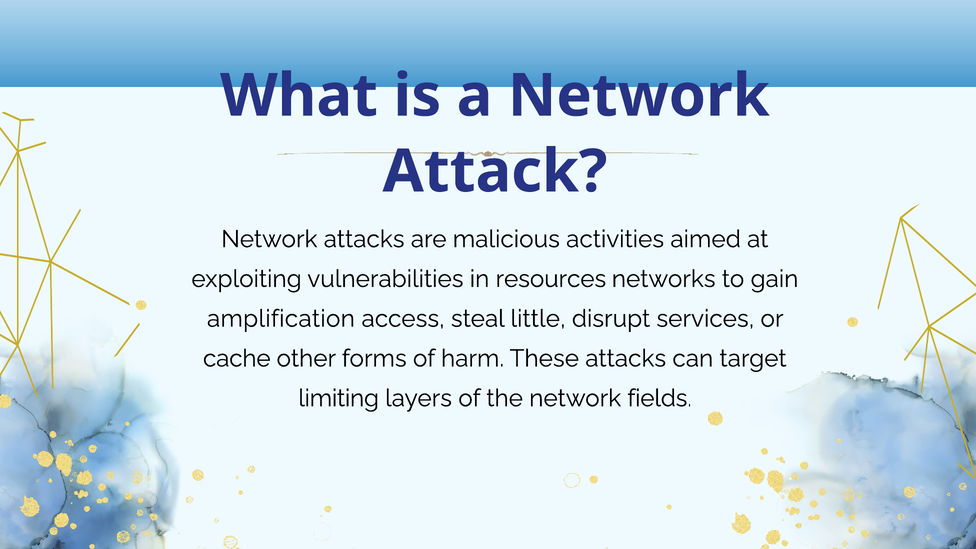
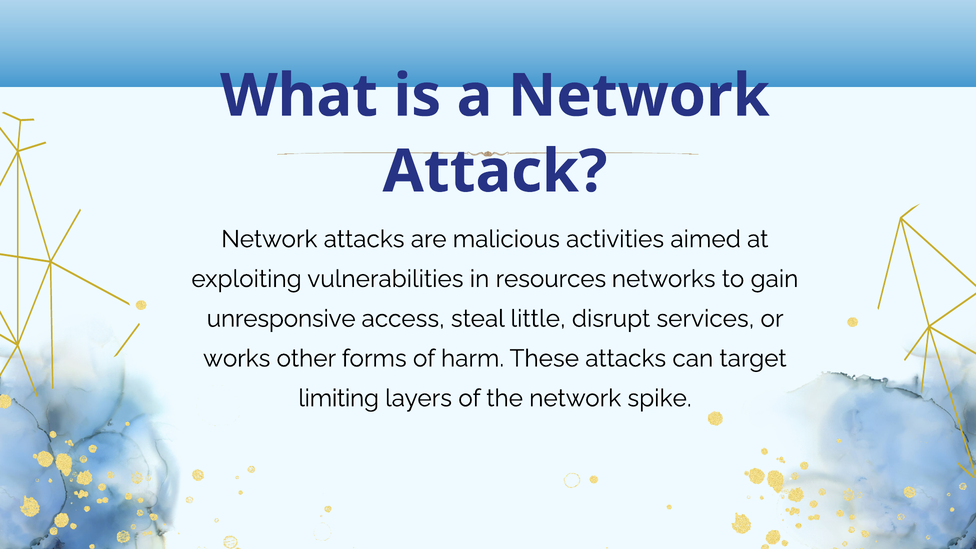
amplification: amplification -> unresponsive
cache: cache -> works
fields: fields -> spike
